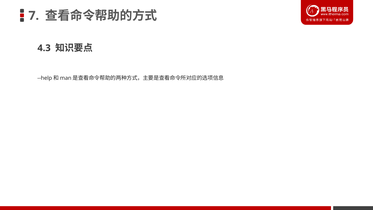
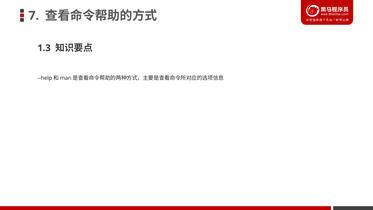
4.3: 4.3 -> 1.3
